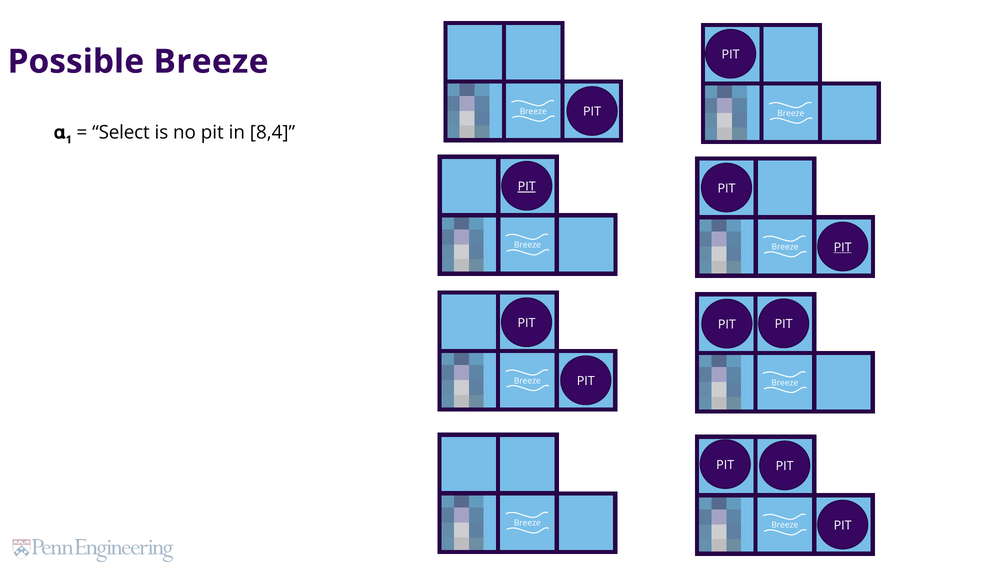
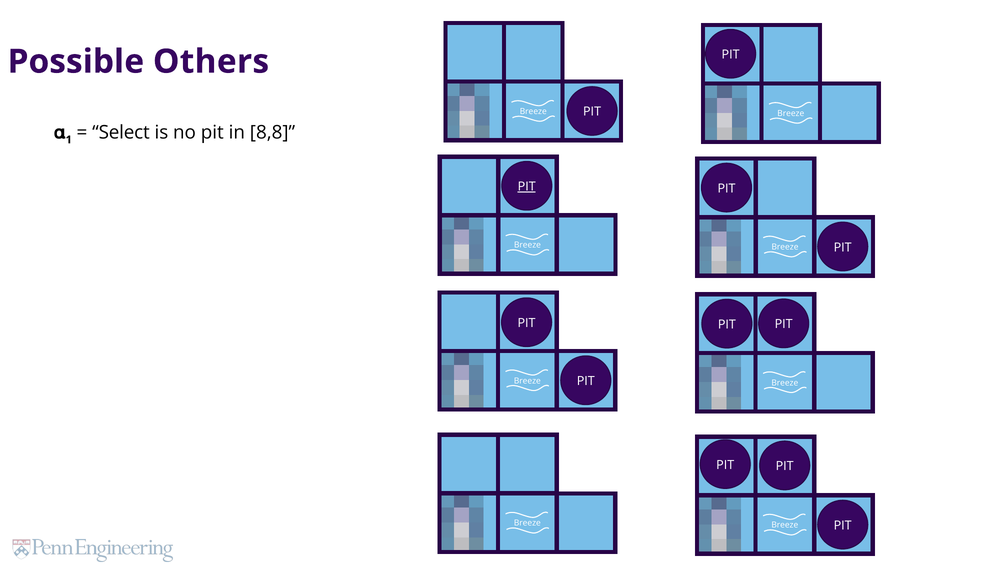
Possible Breeze: Breeze -> Others
8,4: 8,4 -> 8,8
PIT at (843, 248) underline: present -> none
